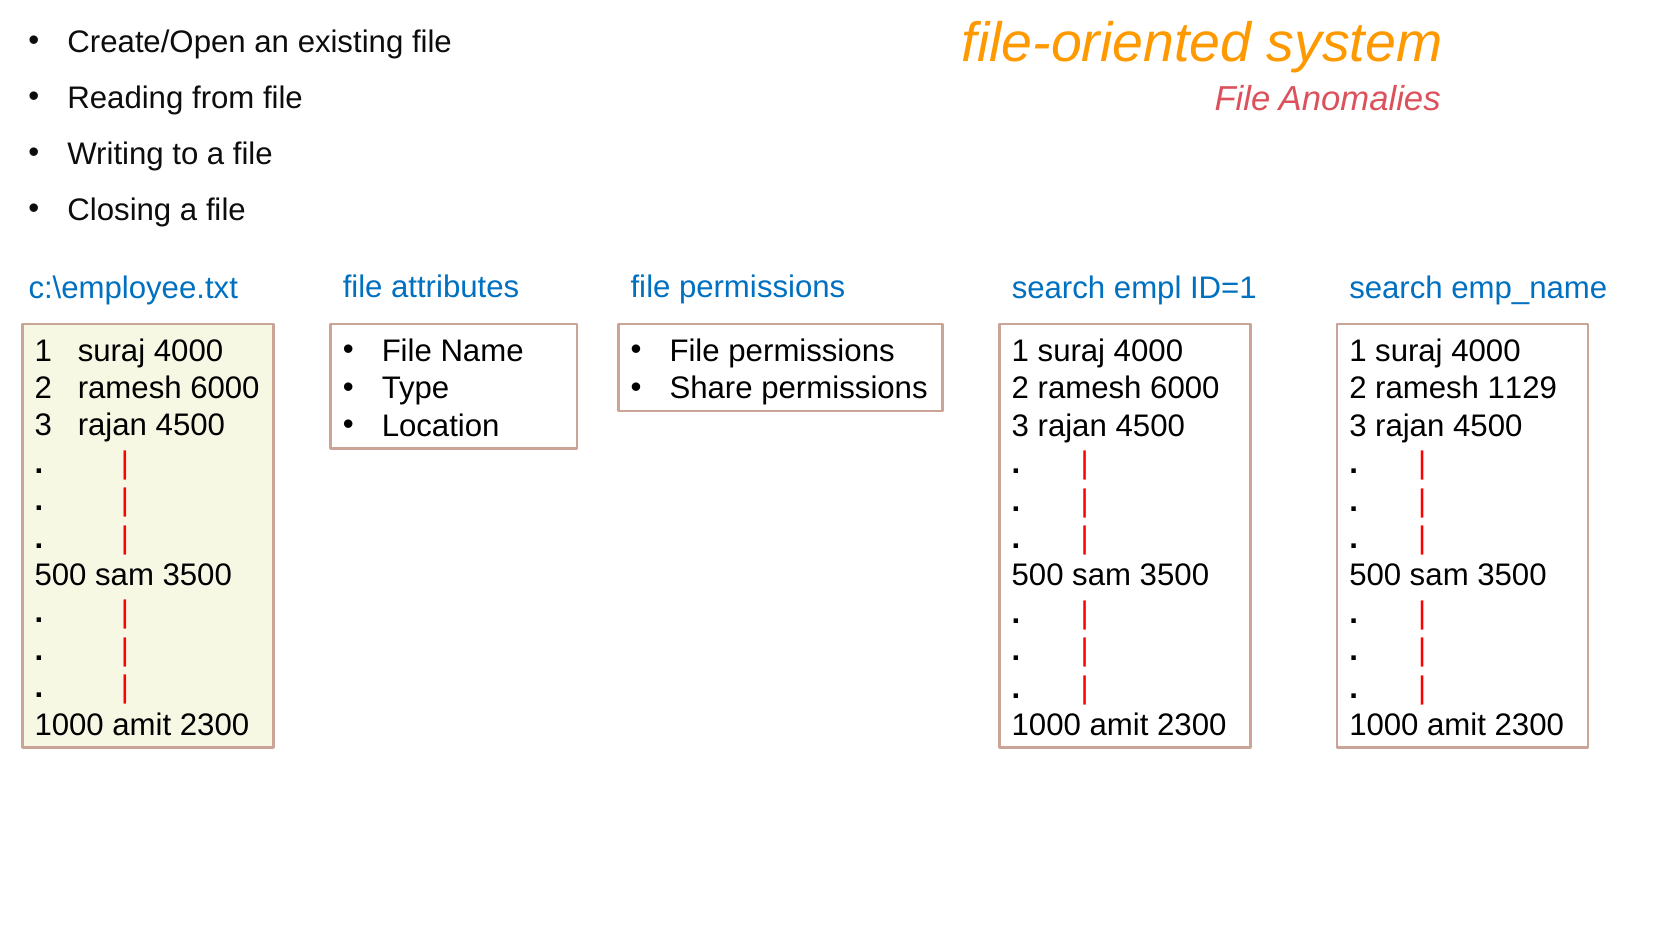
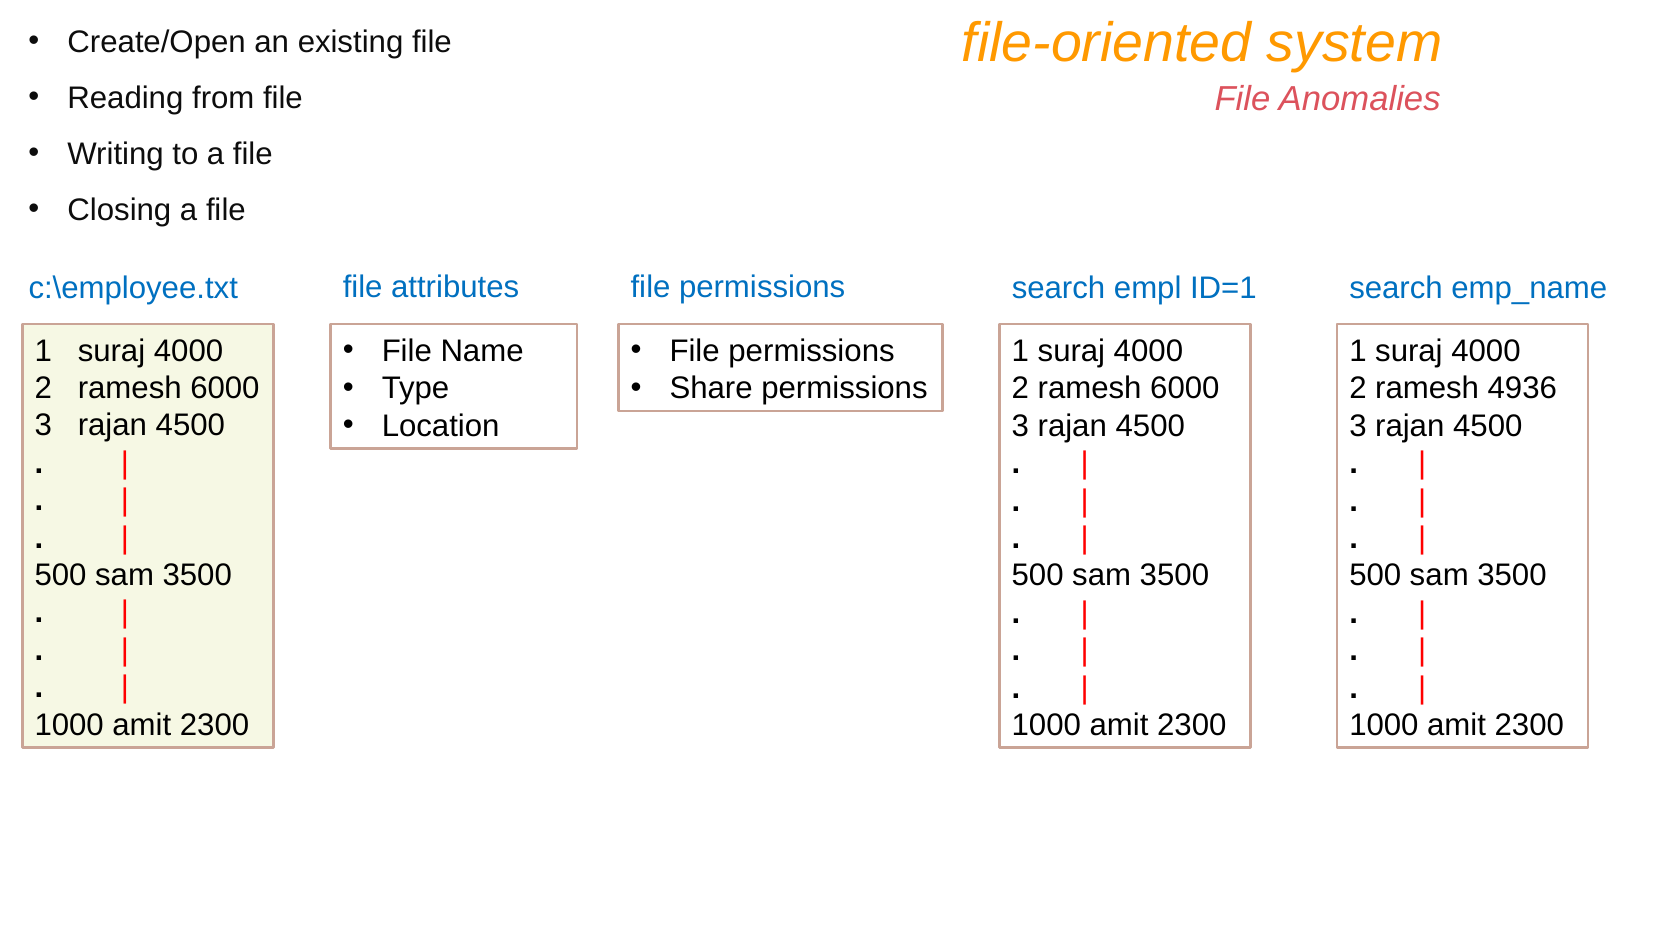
1129: 1129 -> 4936
